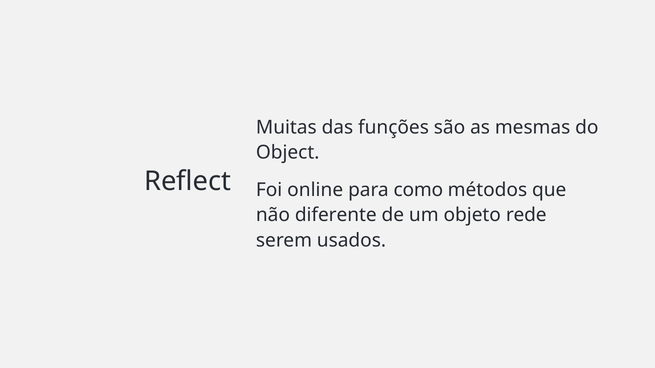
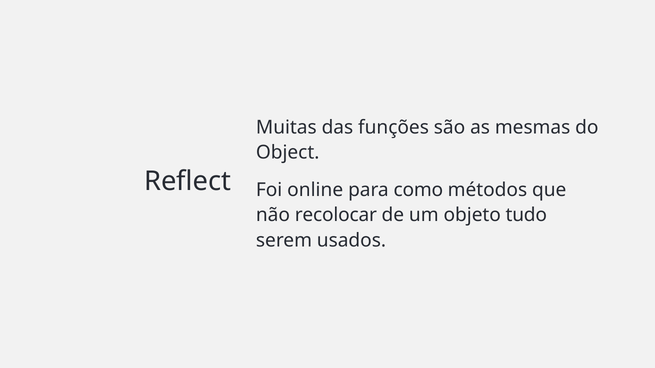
diferente: diferente -> recolocar
rede: rede -> tudo
